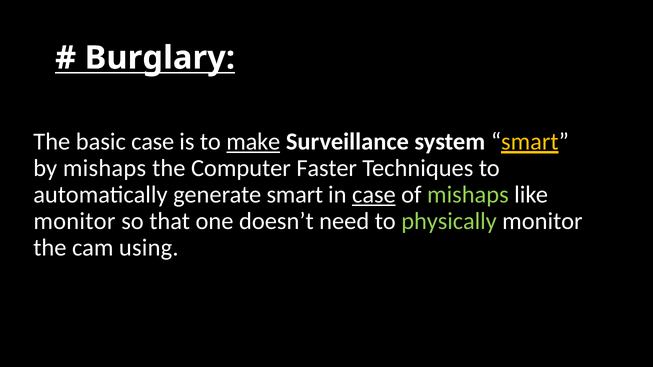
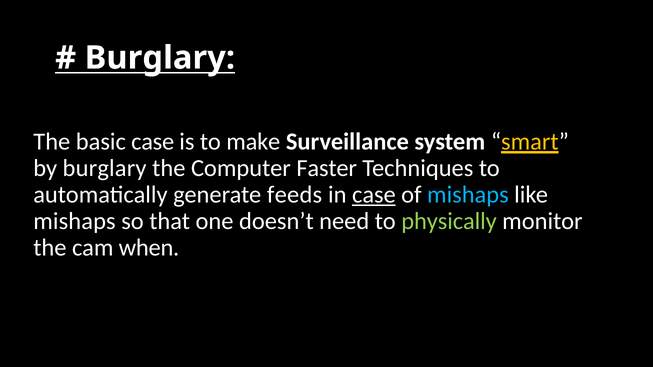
make underline: present -> none
by mishaps: mishaps -> burglary
generate smart: smart -> feeds
mishaps at (468, 195) colour: light green -> light blue
monitor at (74, 221): monitor -> mishaps
using: using -> when
